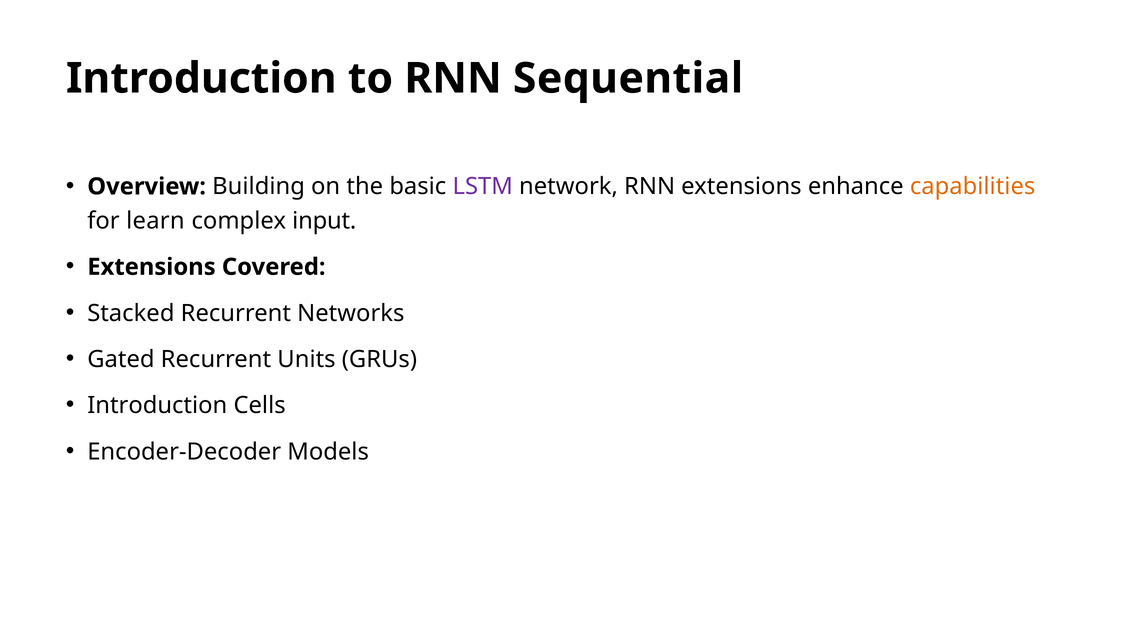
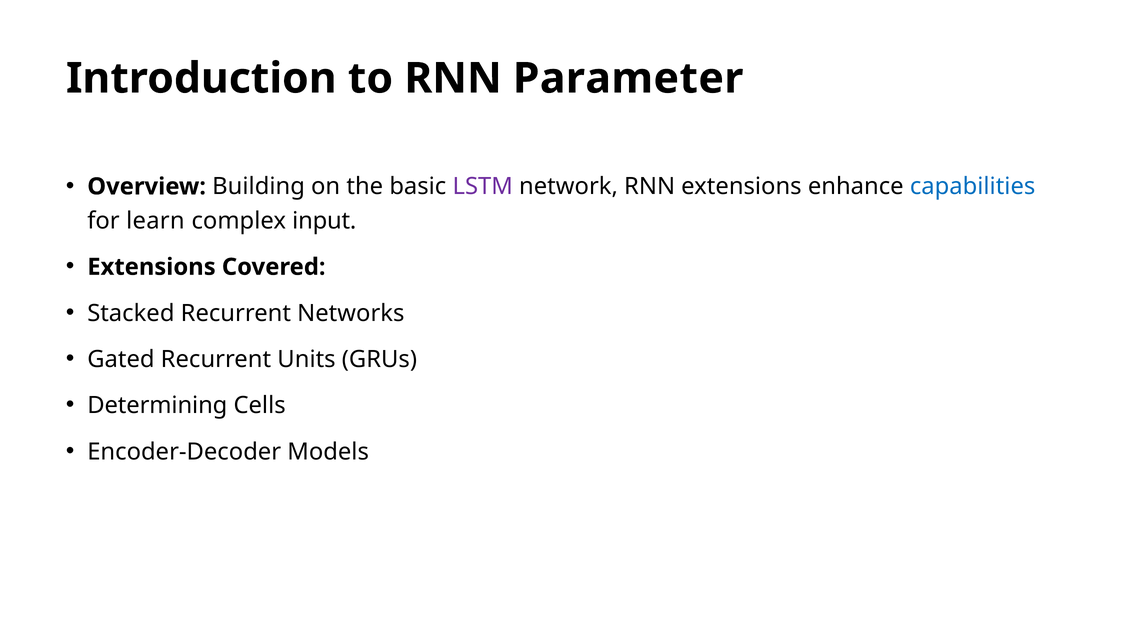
Sequential: Sequential -> Parameter
capabilities colour: orange -> blue
Introduction at (157, 405): Introduction -> Determining
